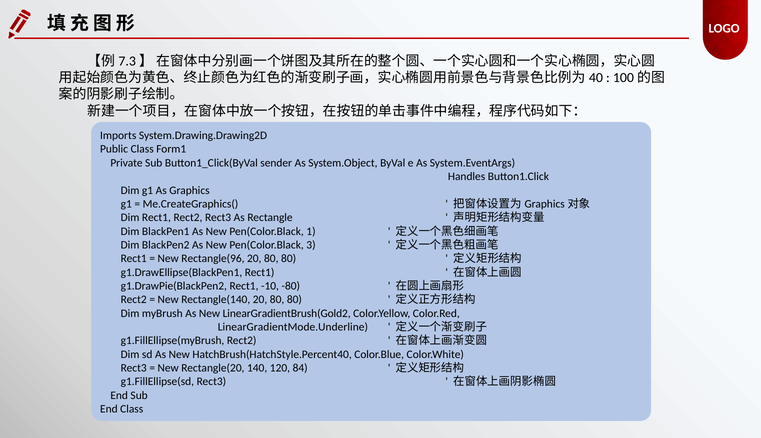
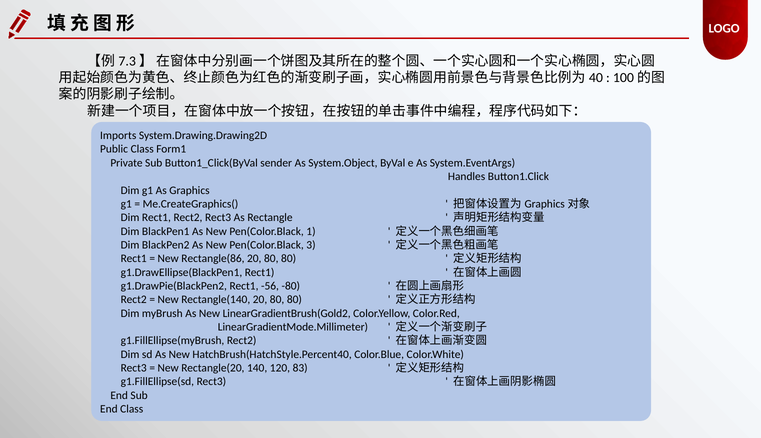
Rectangle(96: Rectangle(96 -> Rectangle(86
-10: -10 -> -56
LinearGradientMode.Underline: LinearGradientMode.Underline -> LinearGradientMode.Millimeter
84: 84 -> 83
